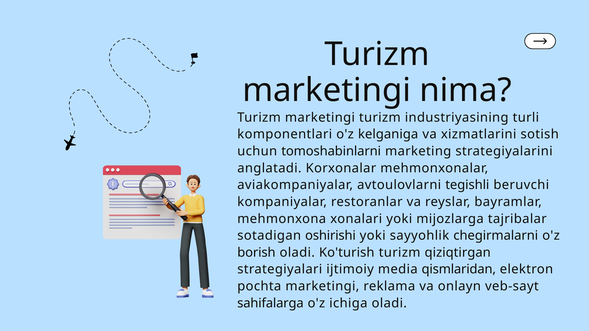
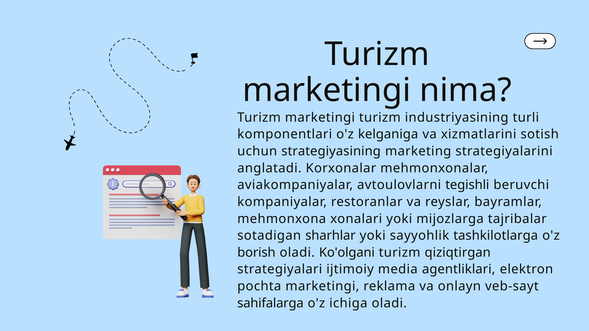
tomoshabinlarni: tomoshabinlarni -> strategiyasining
oshirishi: oshirishi -> sharhlar
chegirmalarni: chegirmalarni -> tashkilotlarga
Ko'turish: Ko'turish -> Ko'olgani
qismlaridan: qismlaridan -> agentliklari
